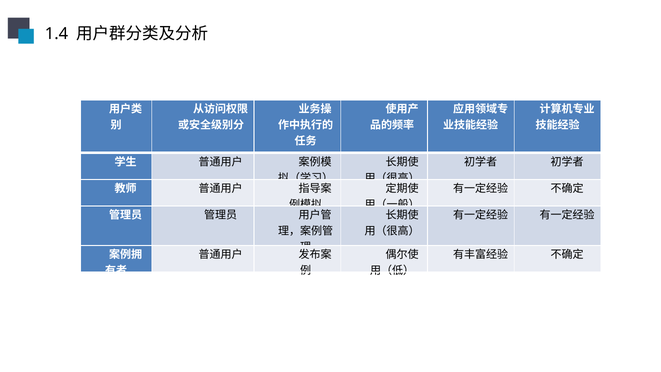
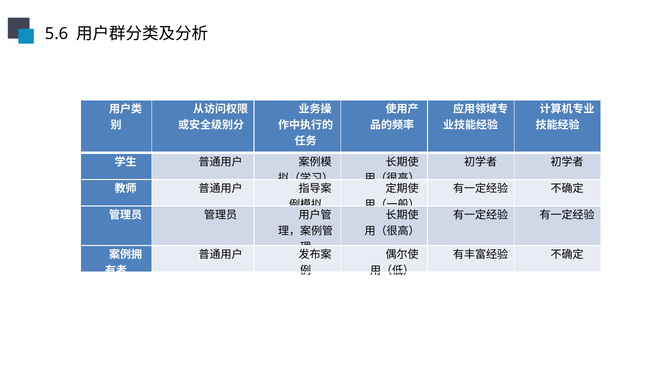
1.4: 1.4 -> 5.6
